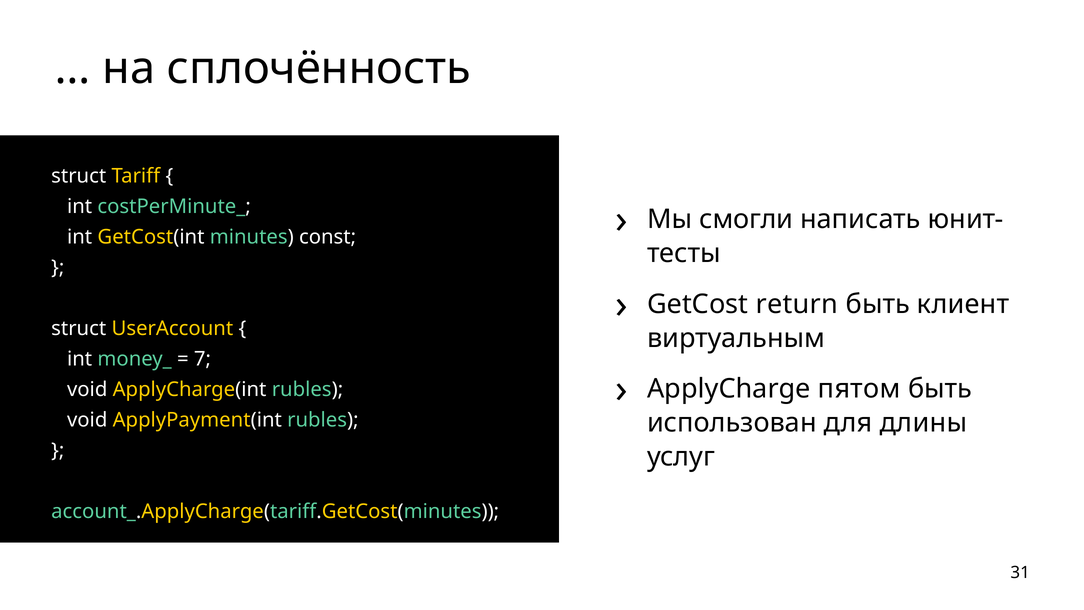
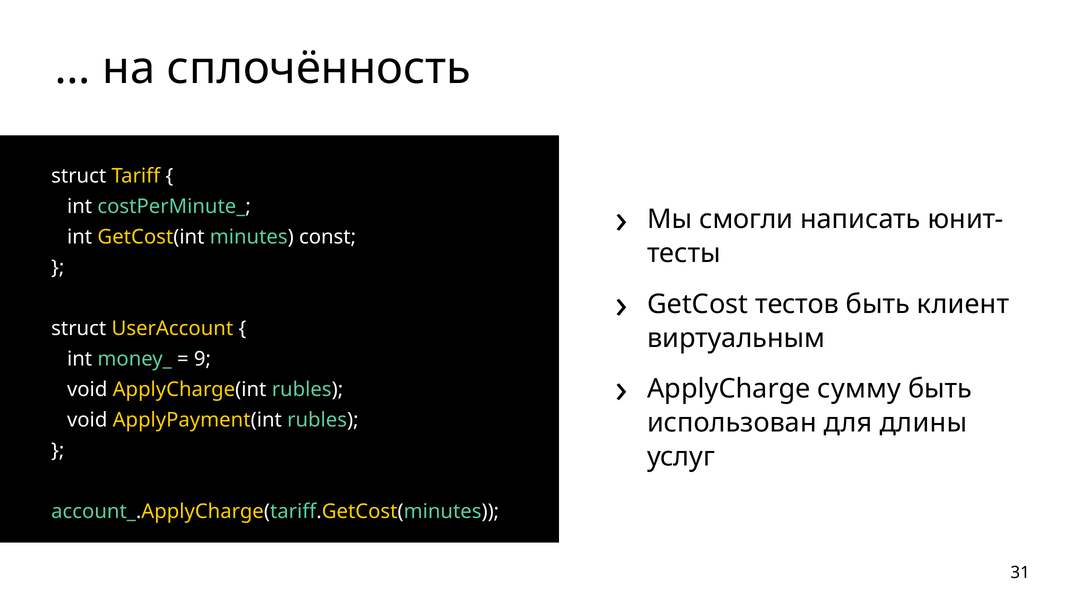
return: return -> тестов
7: 7 -> 9
пятом: пятом -> сумму
